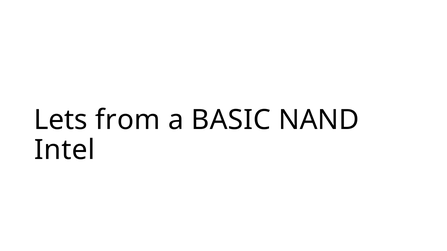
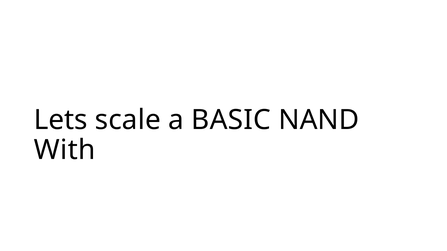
from: from -> scale
Intel: Intel -> With
